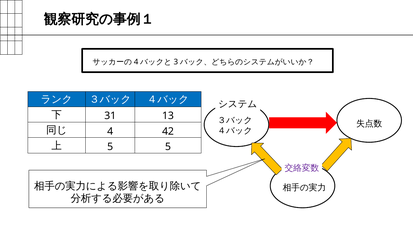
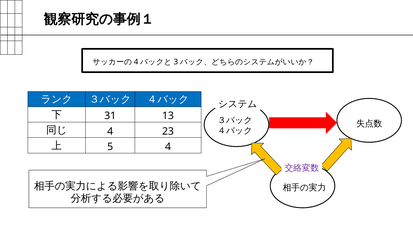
42: 42 -> 23
5 5: 5 -> 4
